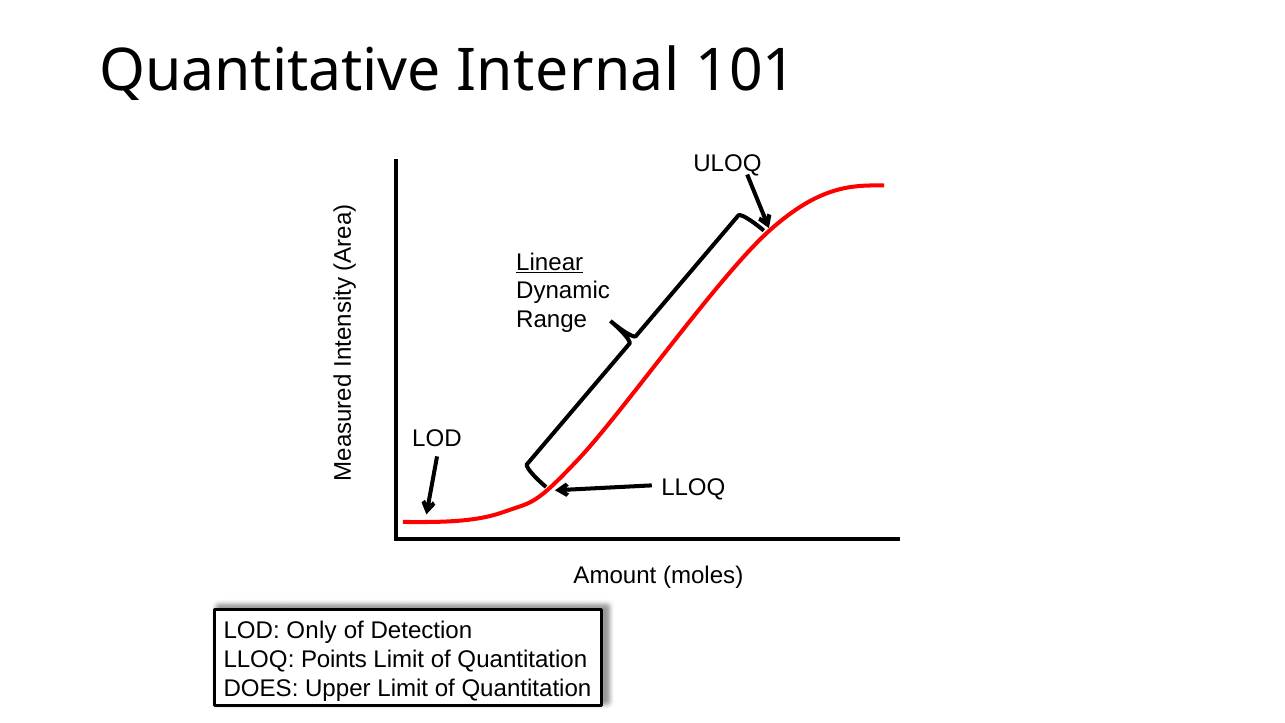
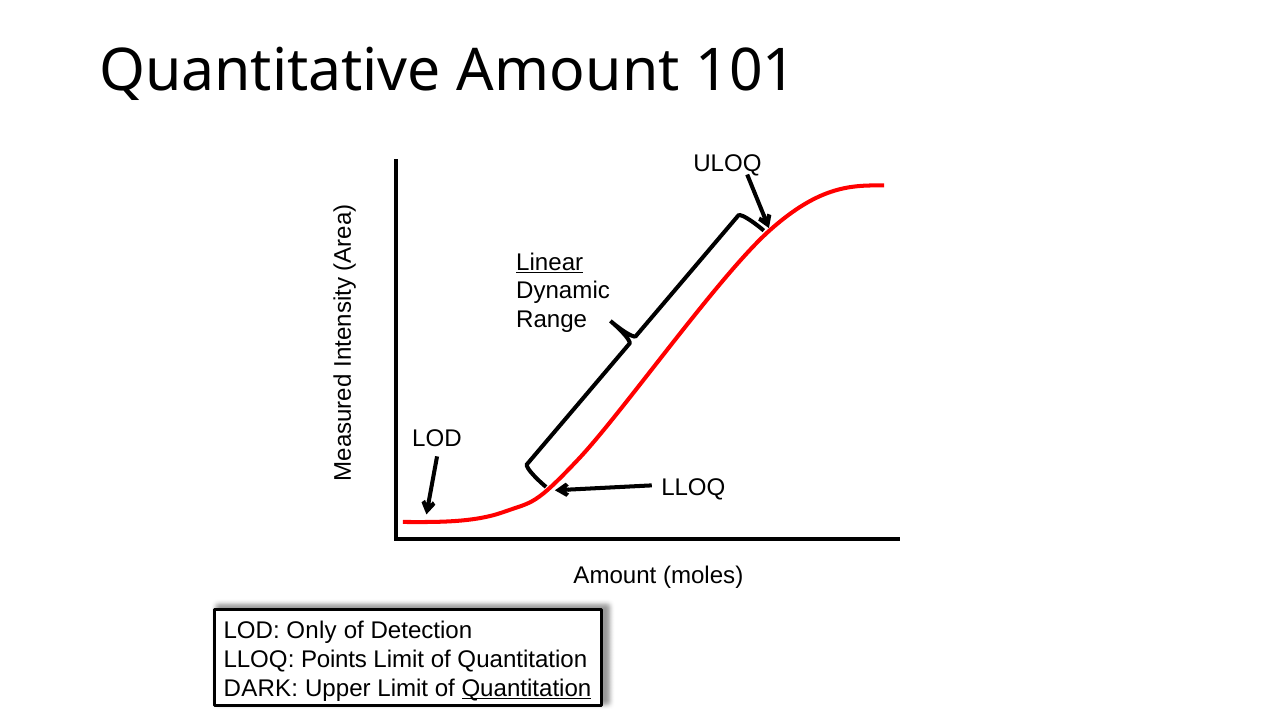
Quantitative Internal: Internal -> Amount
DOES: DOES -> DARK
Quantitation at (526, 688) underline: none -> present
